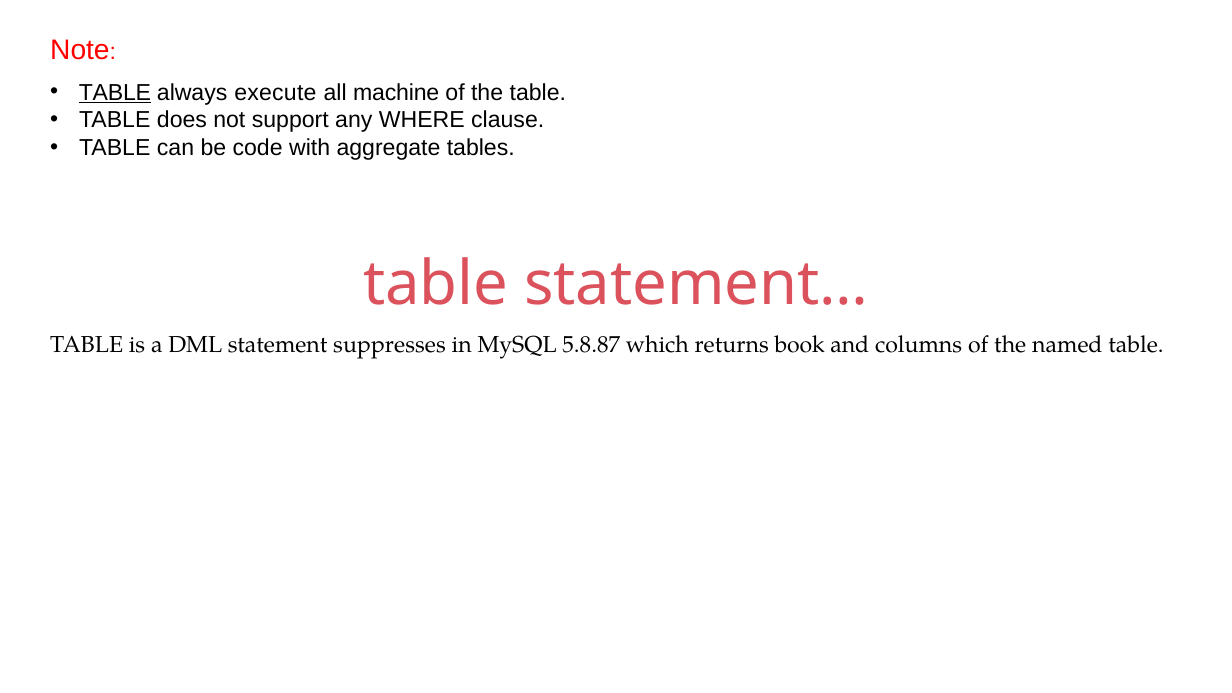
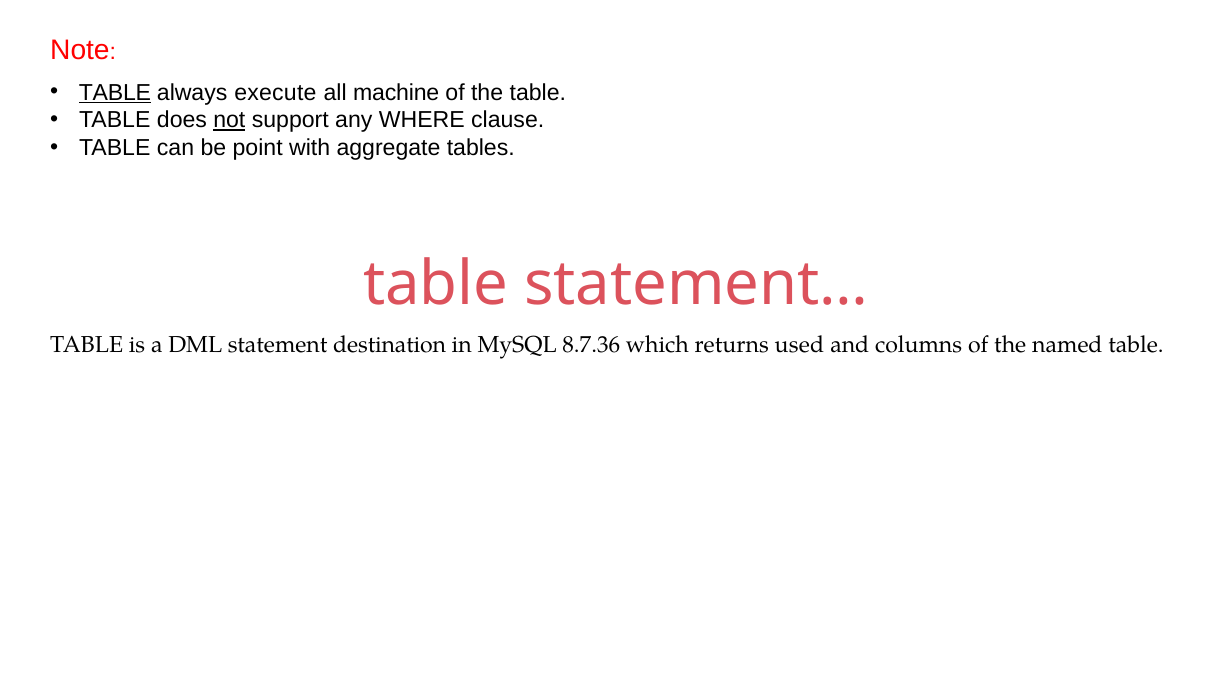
not underline: none -> present
code: code -> point
suppresses: suppresses -> destination
5.8.87: 5.8.87 -> 8.7.36
book: book -> used
